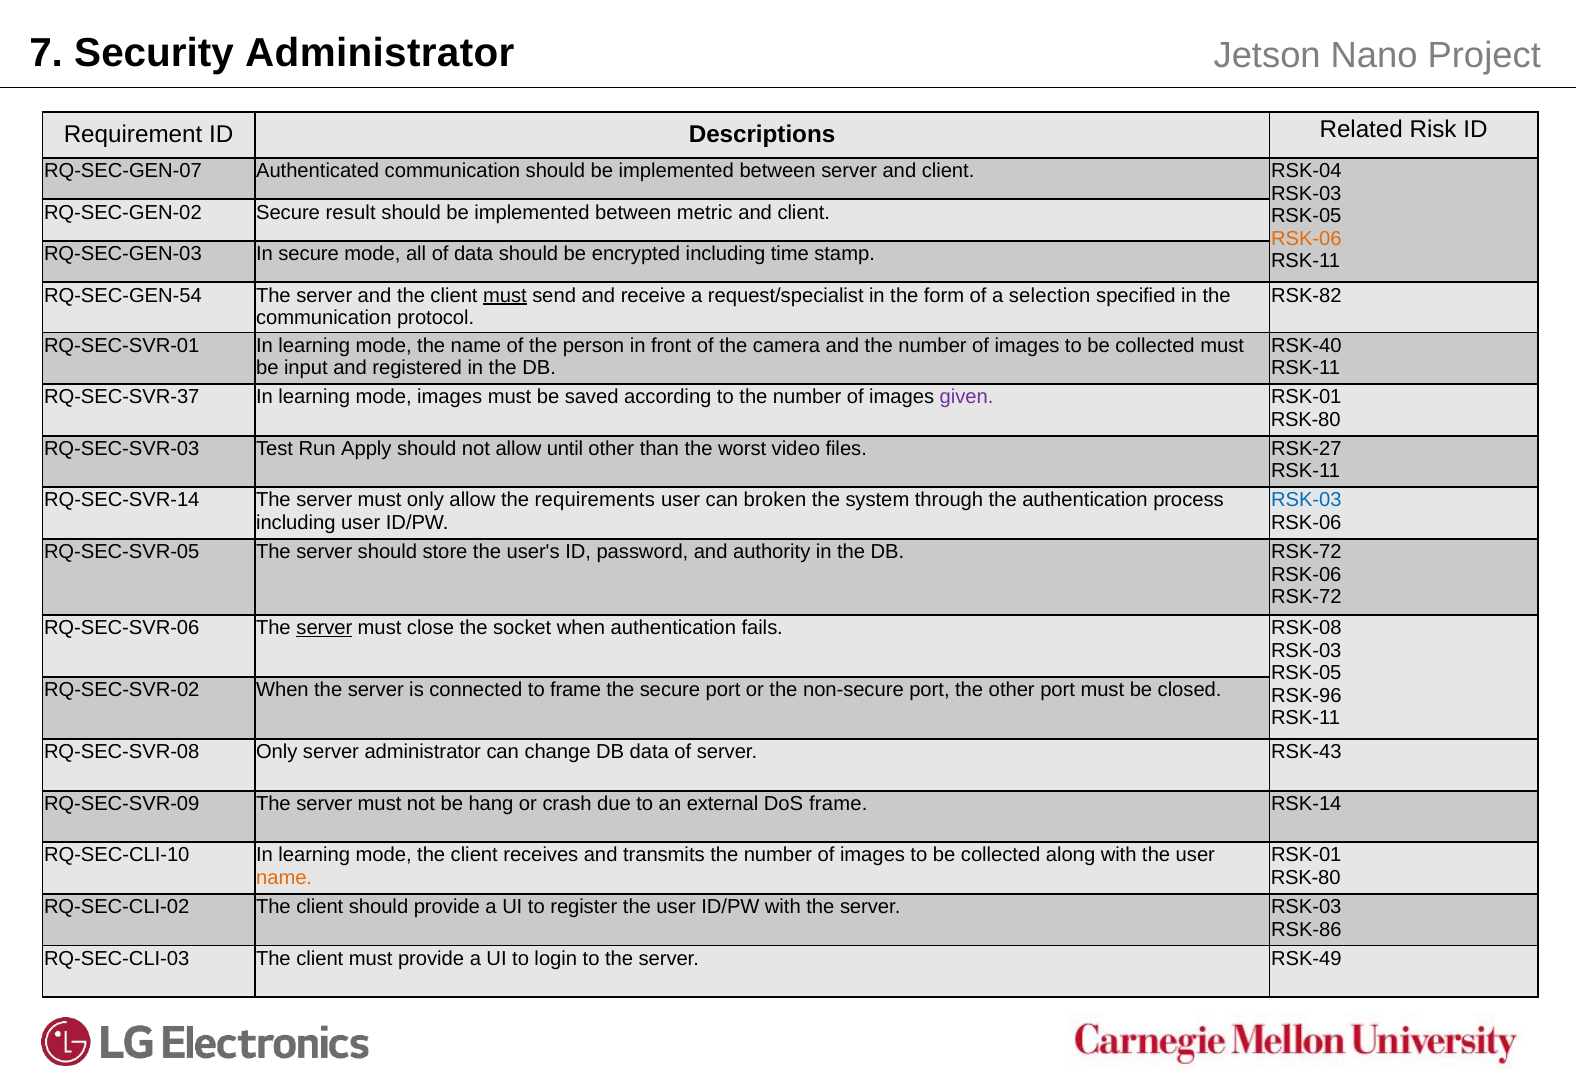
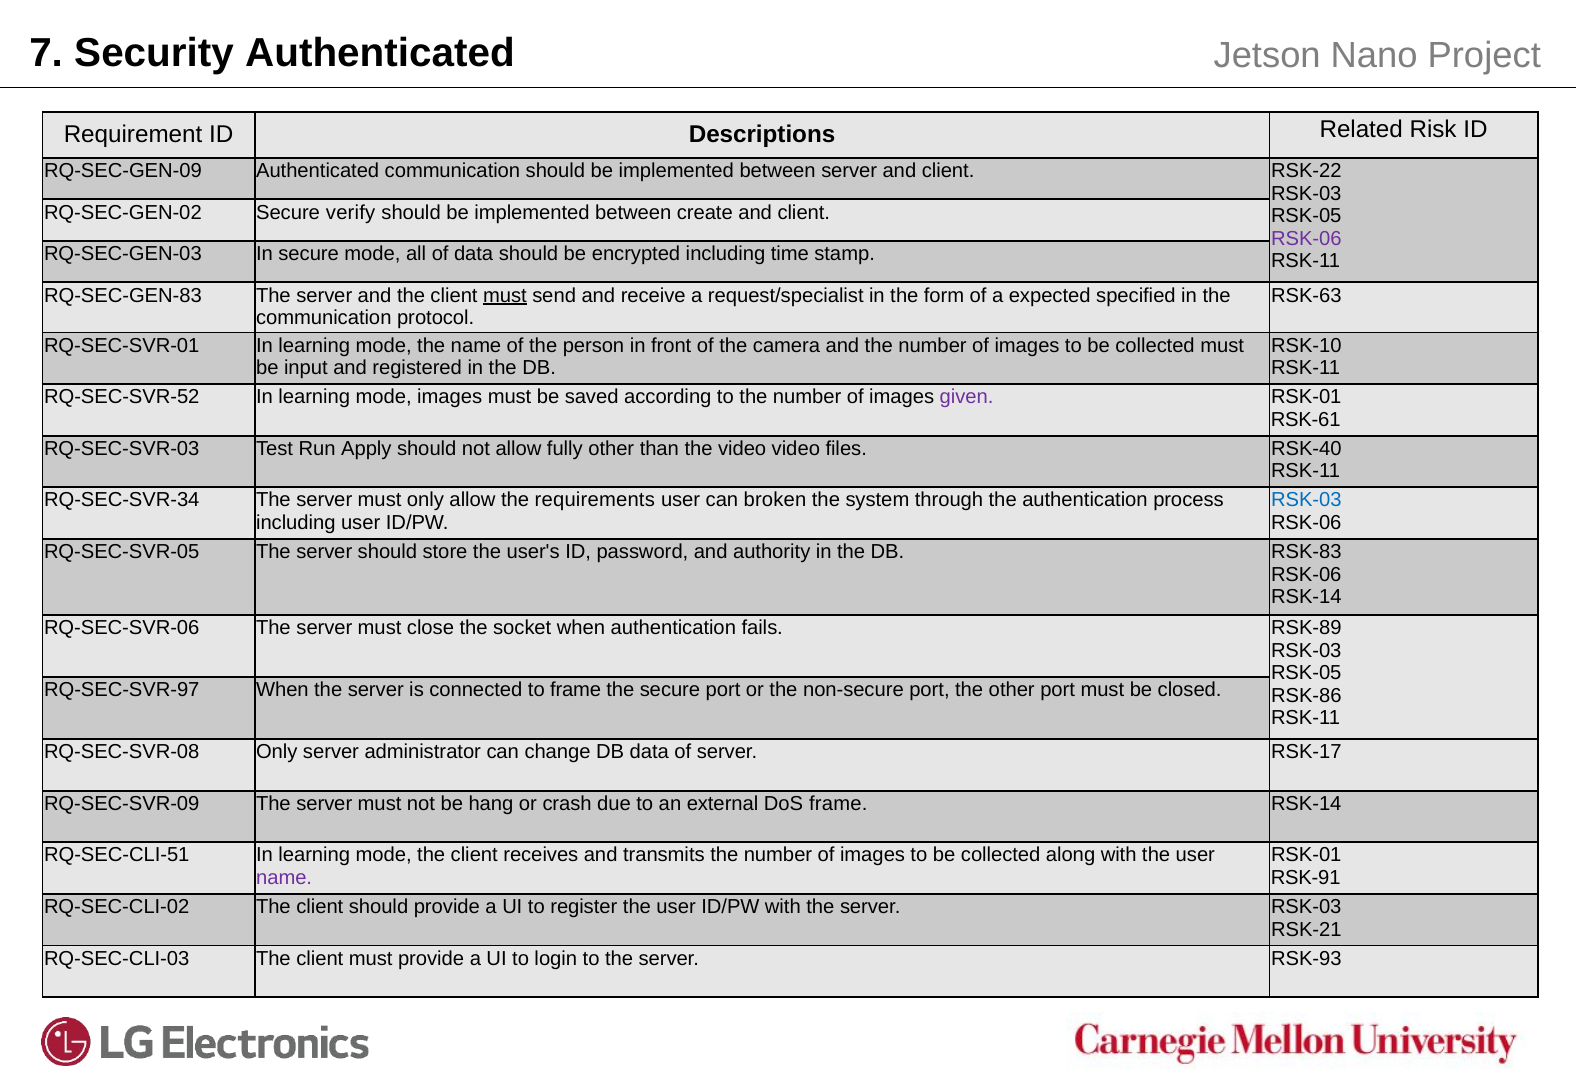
Security Administrator: Administrator -> Authenticated
RQ-SEC-GEN-07: RQ-SEC-GEN-07 -> RQ-SEC-GEN-09
RSK-04: RSK-04 -> RSK-22
result: result -> verify
metric: metric -> create
RSK-06 at (1306, 239) colour: orange -> purple
RQ-SEC-GEN-54: RQ-SEC-GEN-54 -> RQ-SEC-GEN-83
selection: selection -> expected
RSK-82: RSK-82 -> RSK-63
RSK-40: RSK-40 -> RSK-10
RQ-SEC-SVR-37: RQ-SEC-SVR-37 -> RQ-SEC-SVR-52
RSK-80 at (1306, 420): RSK-80 -> RSK-61
until: until -> fully
the worst: worst -> video
RSK-27: RSK-27 -> RSK-40
RQ-SEC-SVR-14: RQ-SEC-SVR-14 -> RQ-SEC-SVR-34
DB RSK-72: RSK-72 -> RSK-83
RSK-72 at (1306, 597): RSK-72 -> RSK-14
server at (324, 628) underline: present -> none
RSK-08: RSK-08 -> RSK-89
RQ-SEC-SVR-02: RQ-SEC-SVR-02 -> RQ-SEC-SVR-97
RSK-96: RSK-96 -> RSK-86
RSK-43: RSK-43 -> RSK-17
RQ-SEC-CLI-10: RQ-SEC-CLI-10 -> RQ-SEC-CLI-51
name at (284, 878) colour: orange -> purple
RSK-80 at (1306, 878): RSK-80 -> RSK-91
RSK-86: RSK-86 -> RSK-21
RSK-49: RSK-49 -> RSK-93
